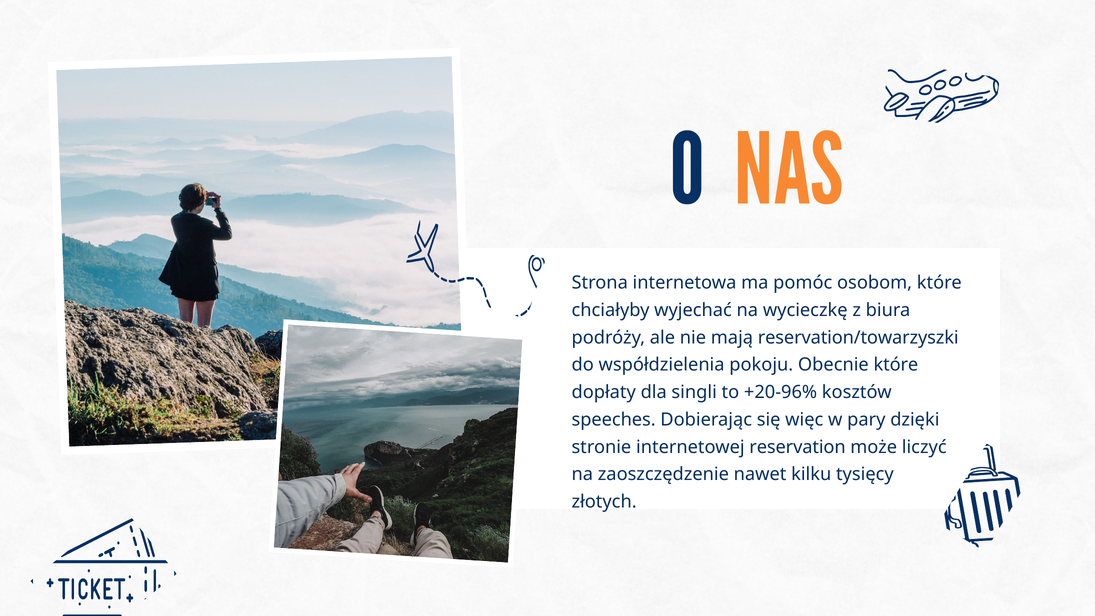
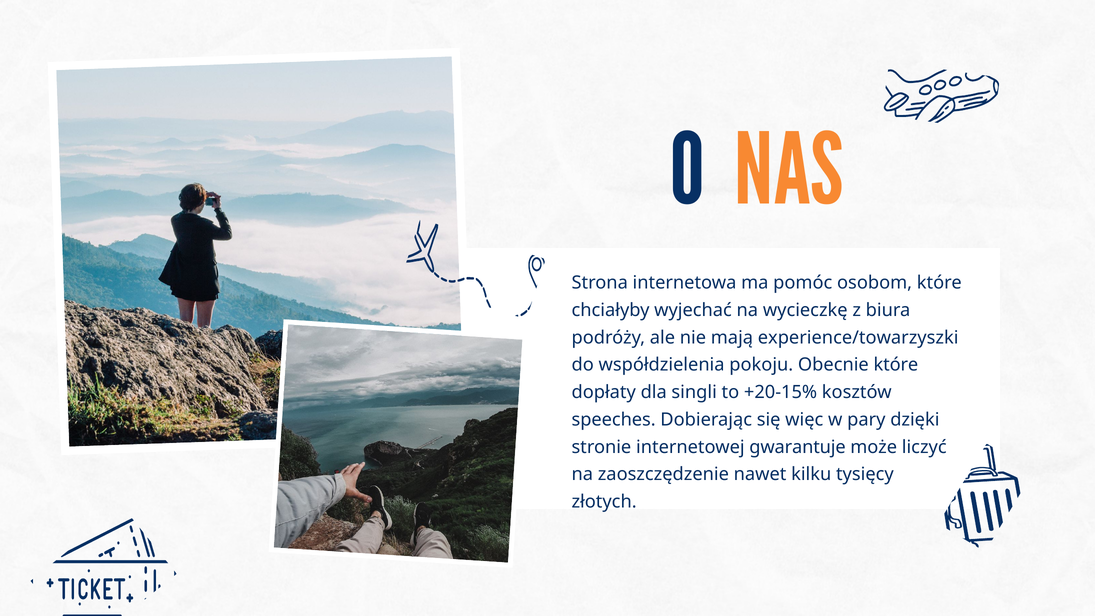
reservation/towarzyszki: reservation/towarzyszki -> experience/towarzyszki
+20-96%: +20-96% -> +20-15%
reservation: reservation -> gwarantuje
